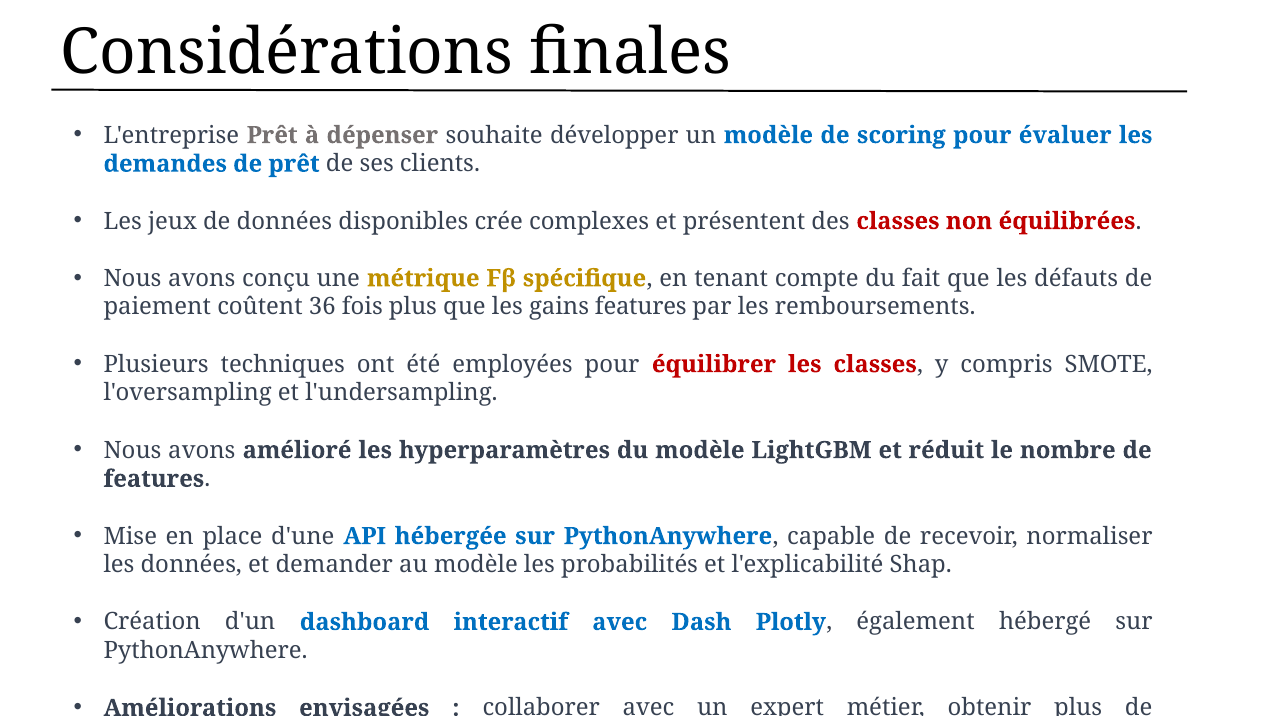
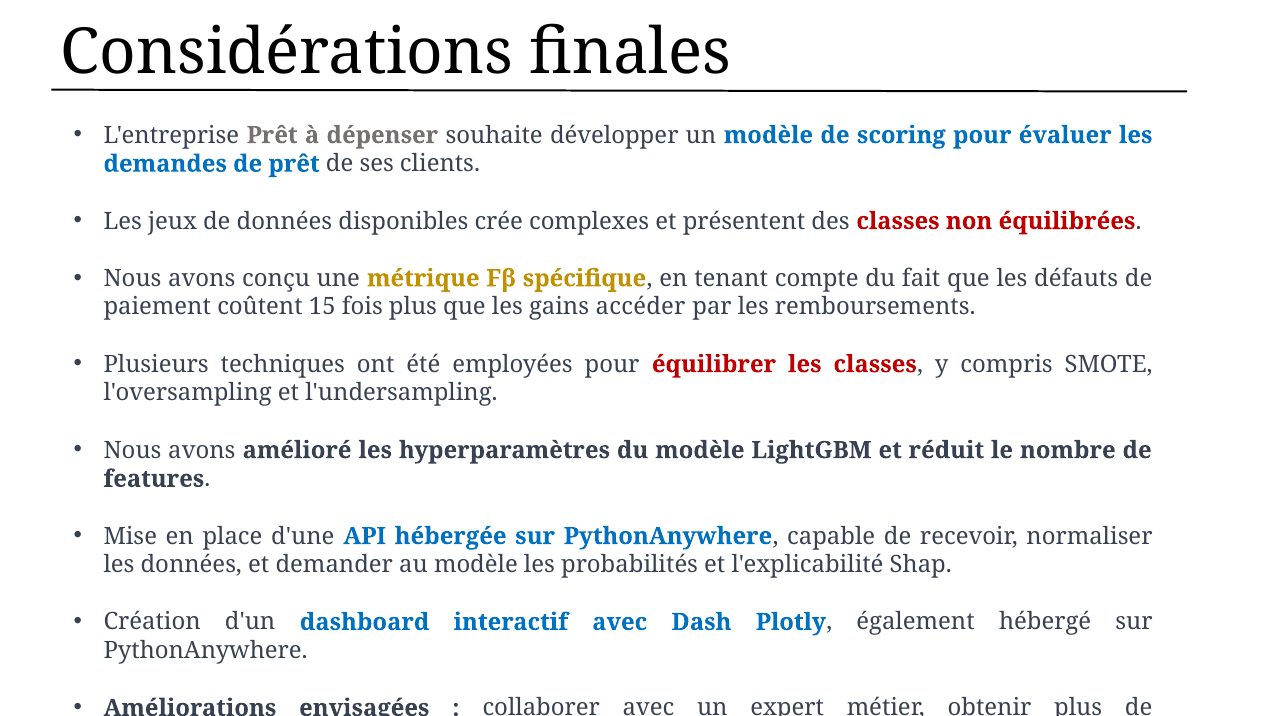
36: 36 -> 15
gains features: features -> accéder
